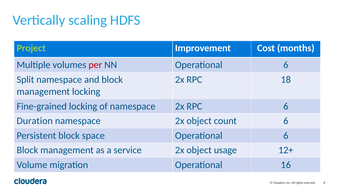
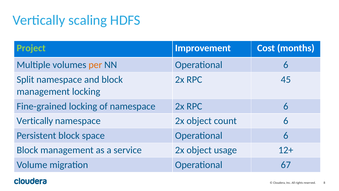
per colour: red -> orange
18: 18 -> 45
Duration at (35, 121): Duration -> Vertically
16: 16 -> 67
